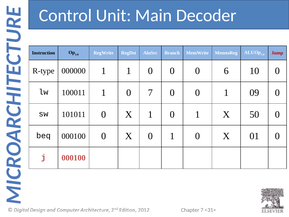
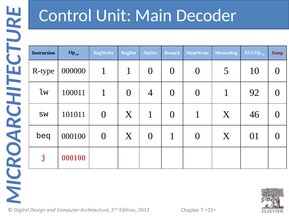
6: 6 -> 5
0 7: 7 -> 4
09: 09 -> 92
50: 50 -> 46
